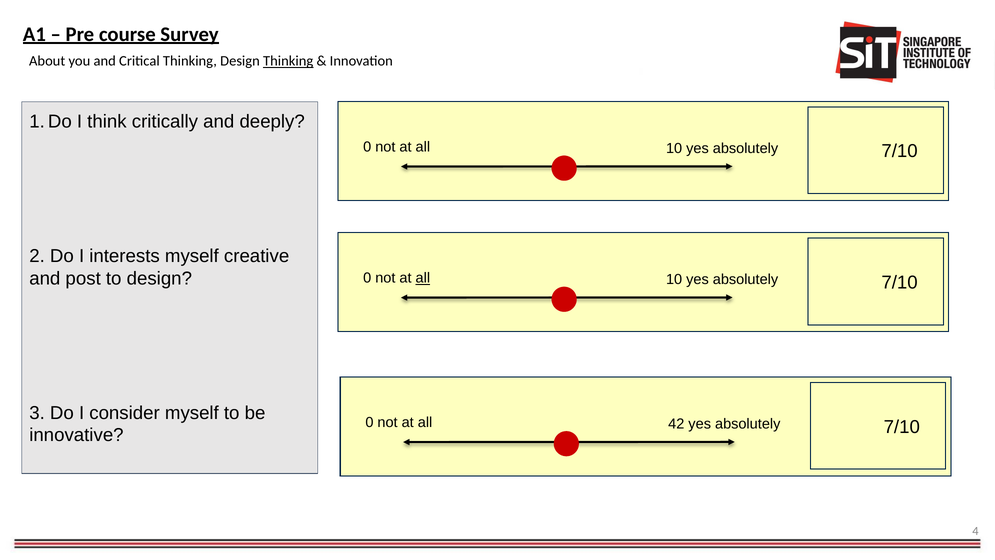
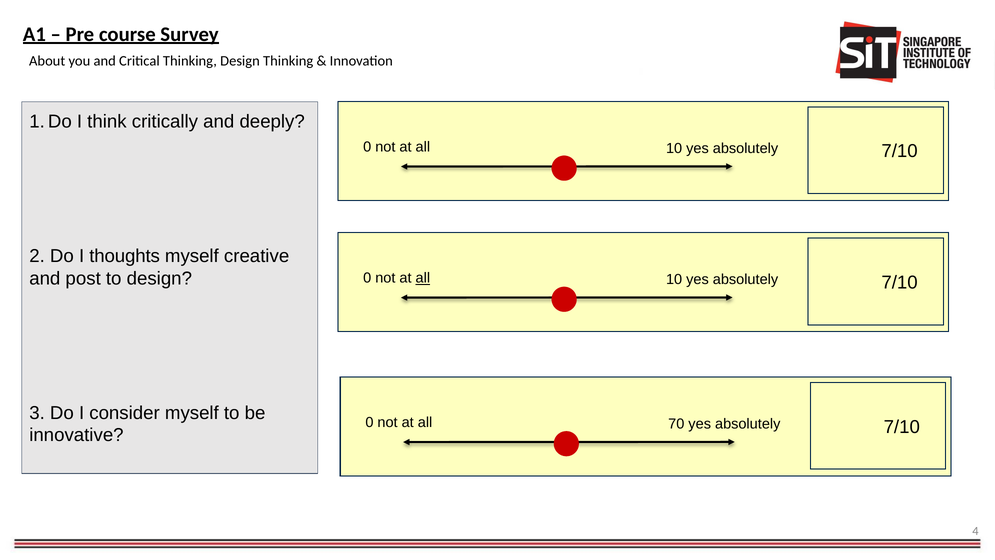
Thinking at (288, 61) underline: present -> none
interests: interests -> thoughts
42: 42 -> 70
